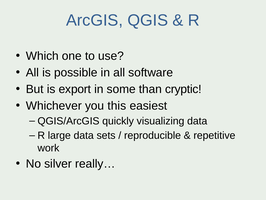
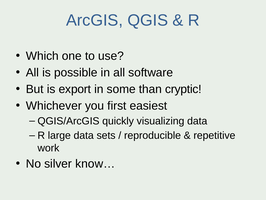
this: this -> first
really…: really… -> know…
